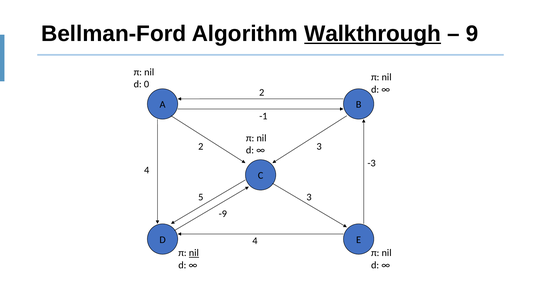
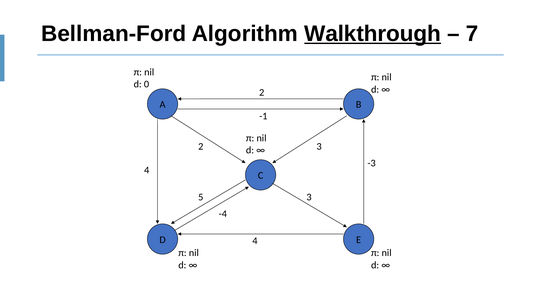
9: 9 -> 7
-9: -9 -> -4
nil at (194, 253) underline: present -> none
